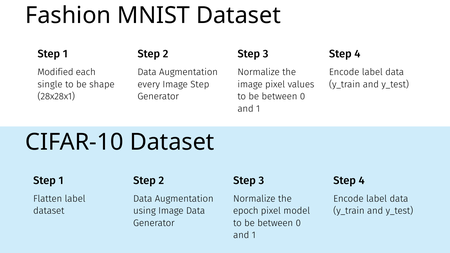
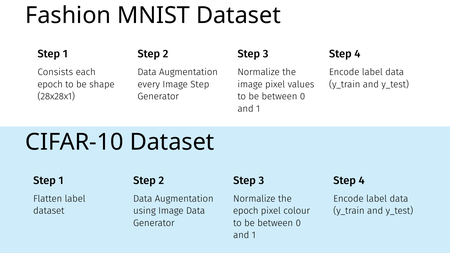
Modified: Modified -> Consists
single at (50, 84): single -> epoch
model: model -> colour
